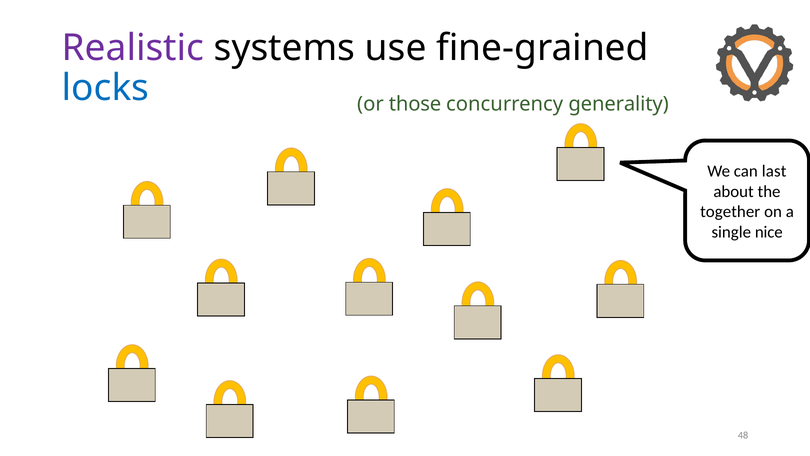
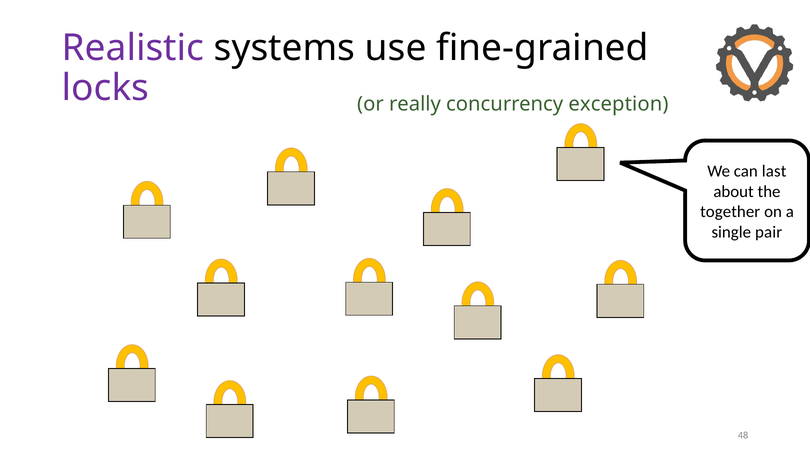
locks colour: blue -> purple
those: those -> really
generality: generality -> exception
nice: nice -> pair
